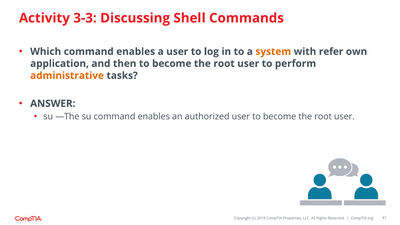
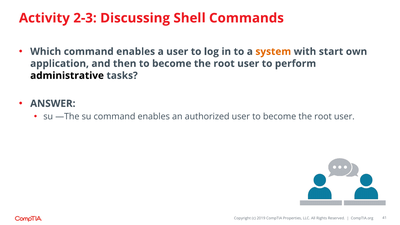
3-3: 3-3 -> 2-3
refer: refer -> start
administrative colour: orange -> black
